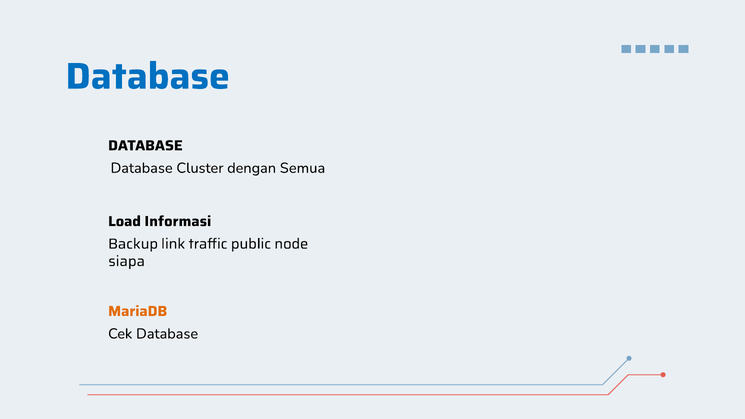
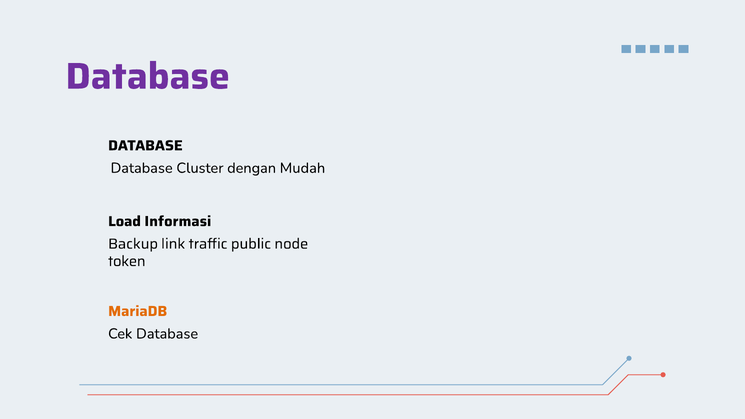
Database at (148, 76) colour: blue -> purple
Semua: Semua -> Mudah
siapa: siapa -> token
